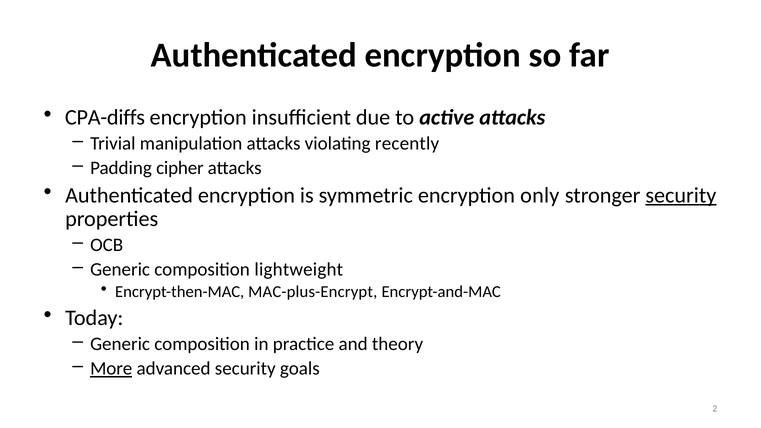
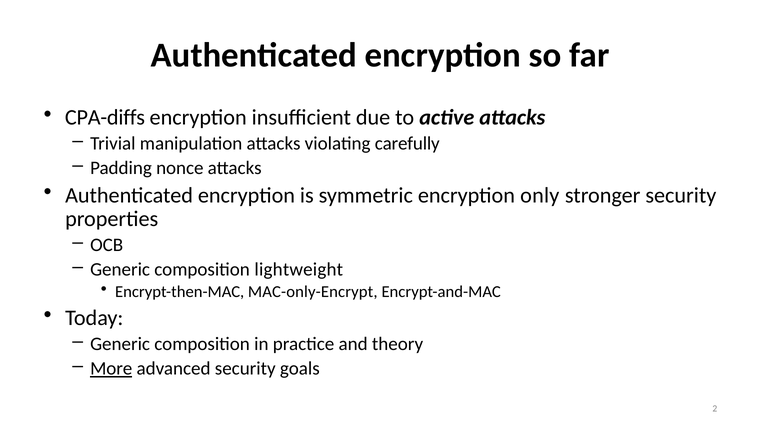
recently: recently -> carefully
cipher: cipher -> nonce
security at (681, 195) underline: present -> none
MAC-plus-Encrypt: MAC-plus-Encrypt -> MAC-only-Encrypt
